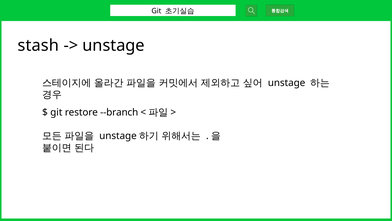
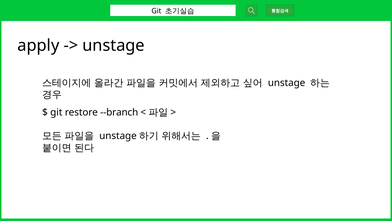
stash: stash -> apply
